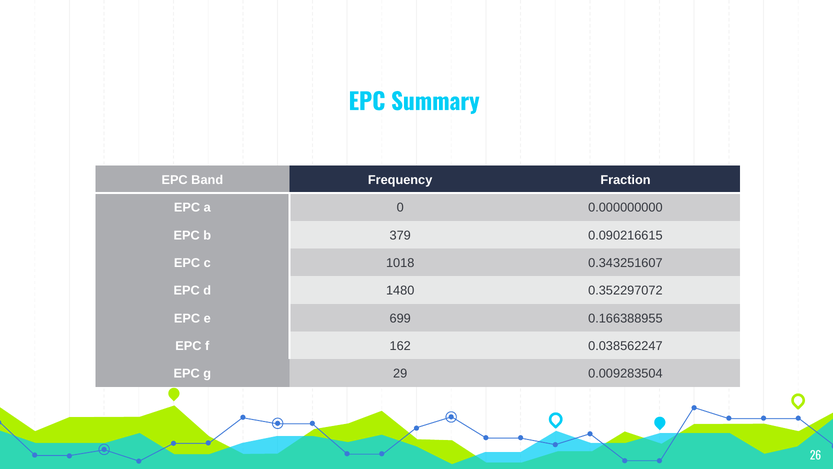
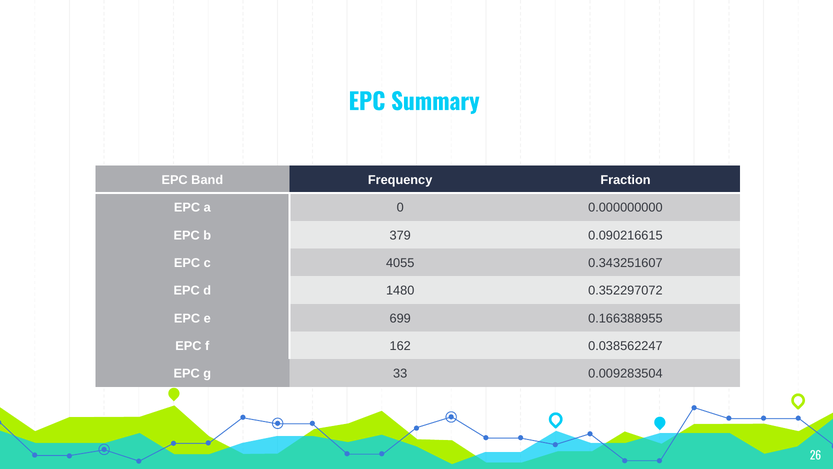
1018: 1018 -> 4055
29: 29 -> 33
